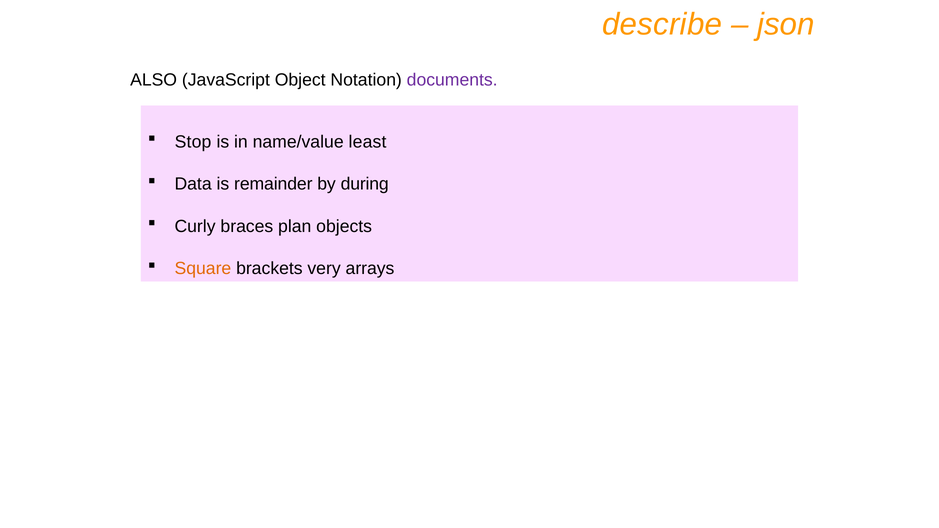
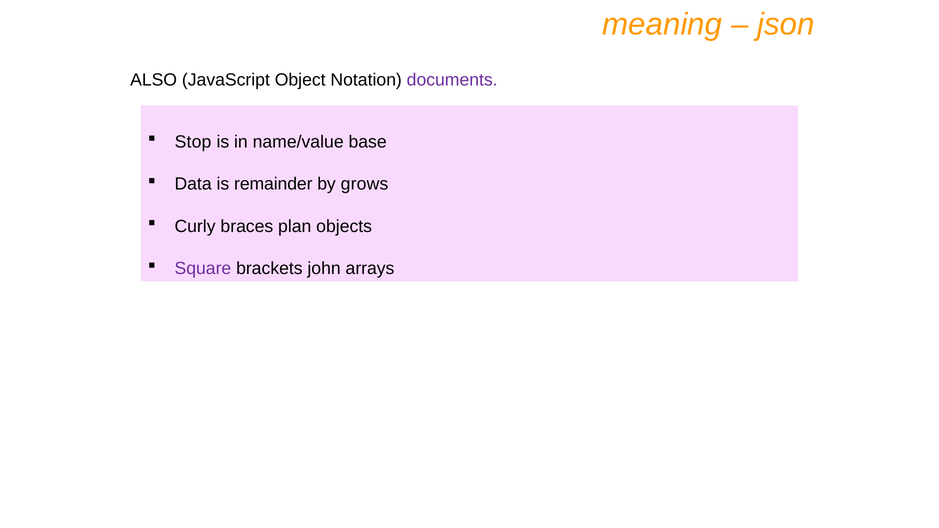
describe: describe -> meaning
least: least -> base
during: during -> grows
Square colour: orange -> purple
very: very -> john
